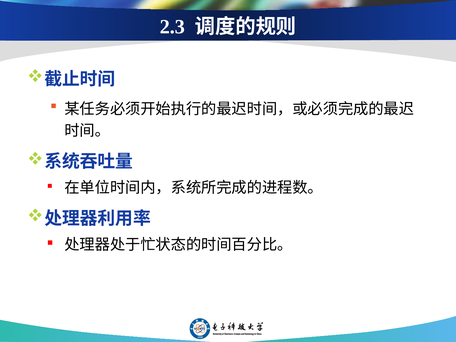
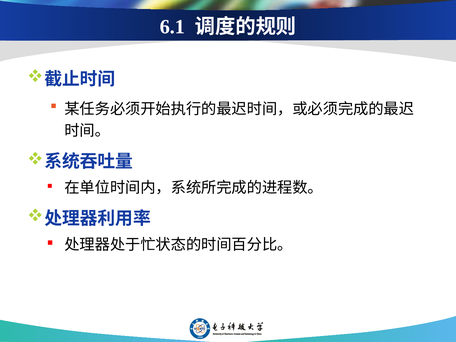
2.3: 2.3 -> 6.1
